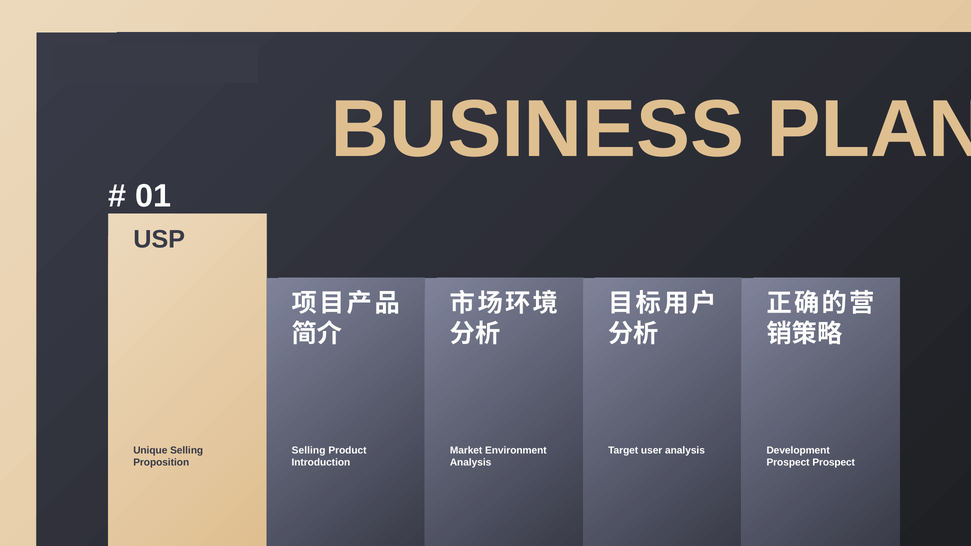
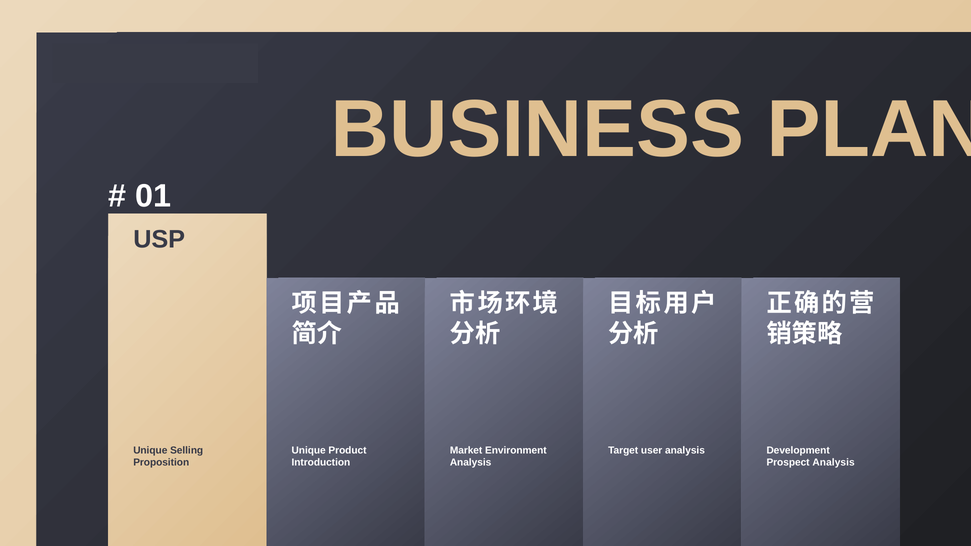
Selling at (309, 450): Selling -> Unique
Prospect Prospect: Prospect -> Analysis
